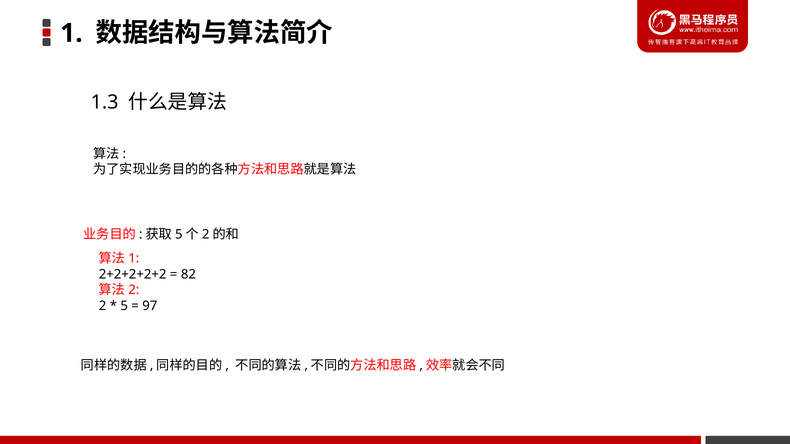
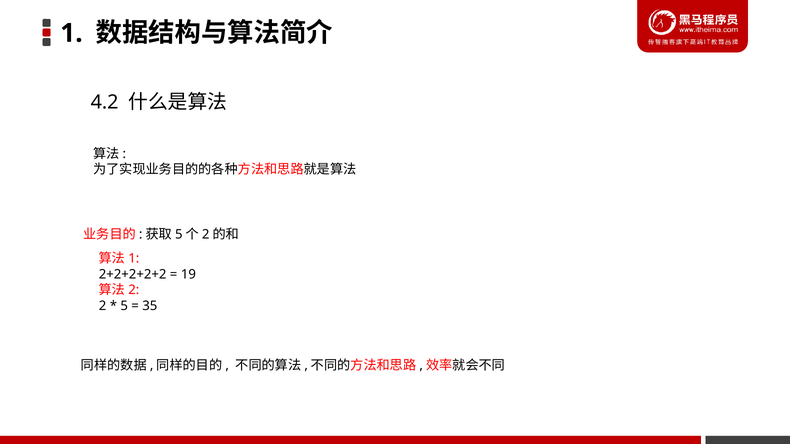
1.3: 1.3 -> 4.2
82: 82 -> 19
97: 97 -> 35
